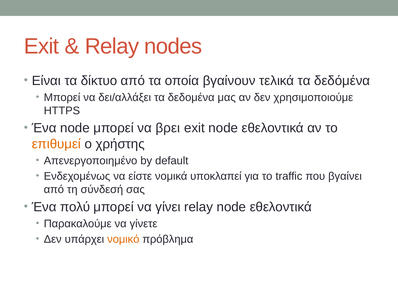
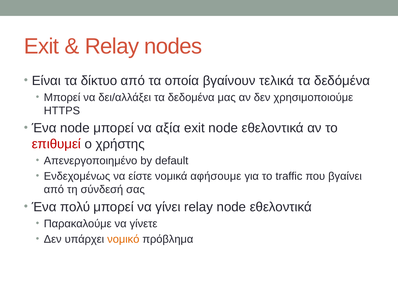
βρει: βρει -> αξία
επιθυμεί colour: orange -> red
υποκλαπεί: υποκλαπεί -> αφήσουμε
